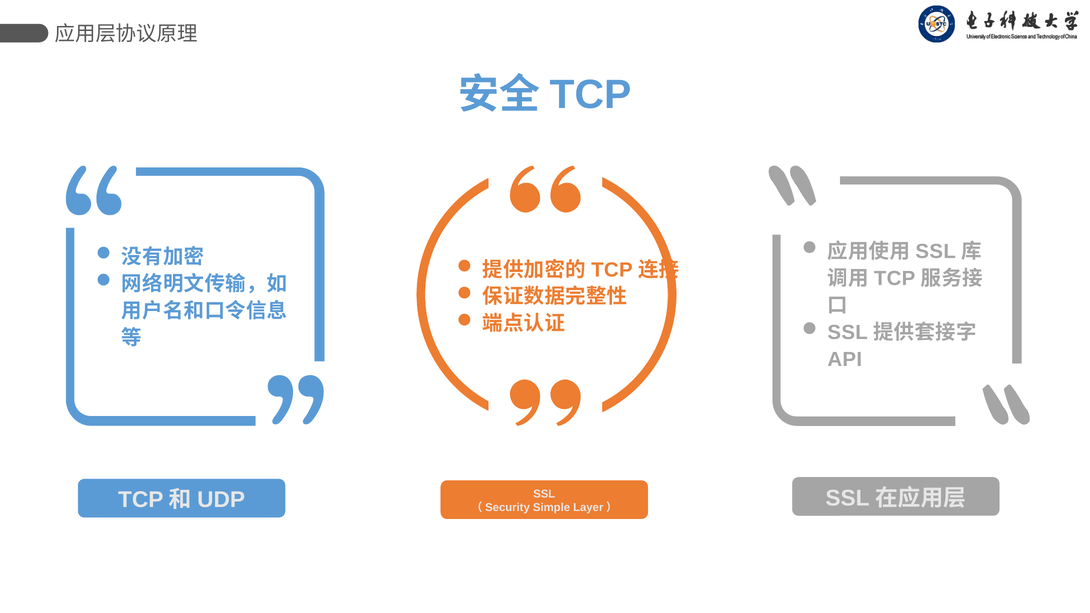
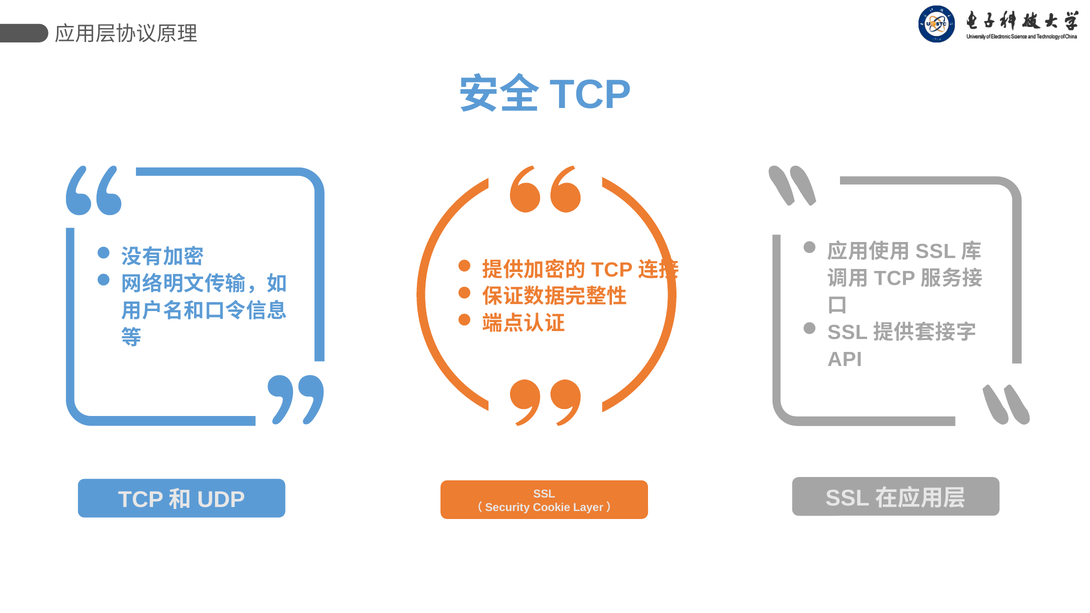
Simple: Simple -> Cookie
